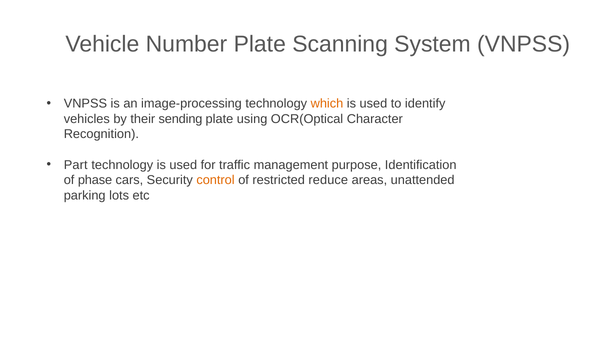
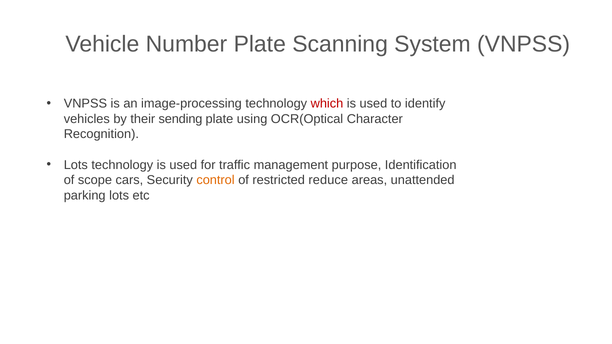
which colour: orange -> red
Part at (76, 165): Part -> Lots
phase: phase -> scope
